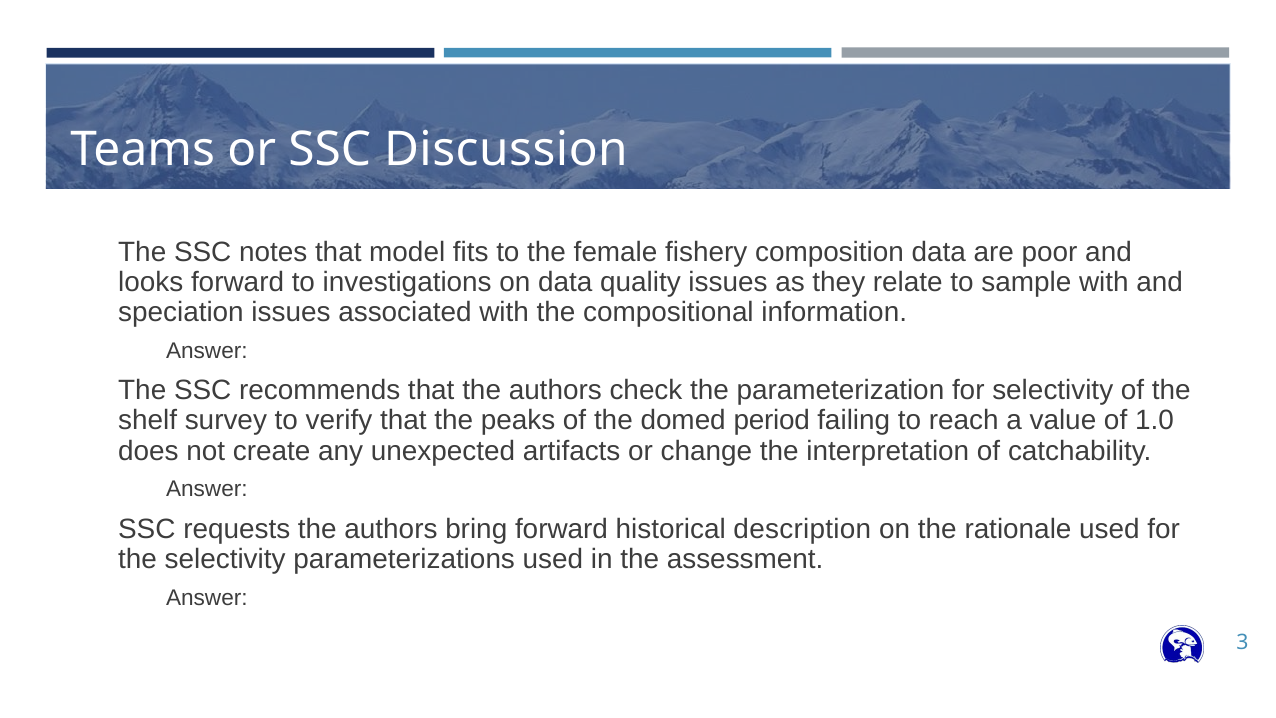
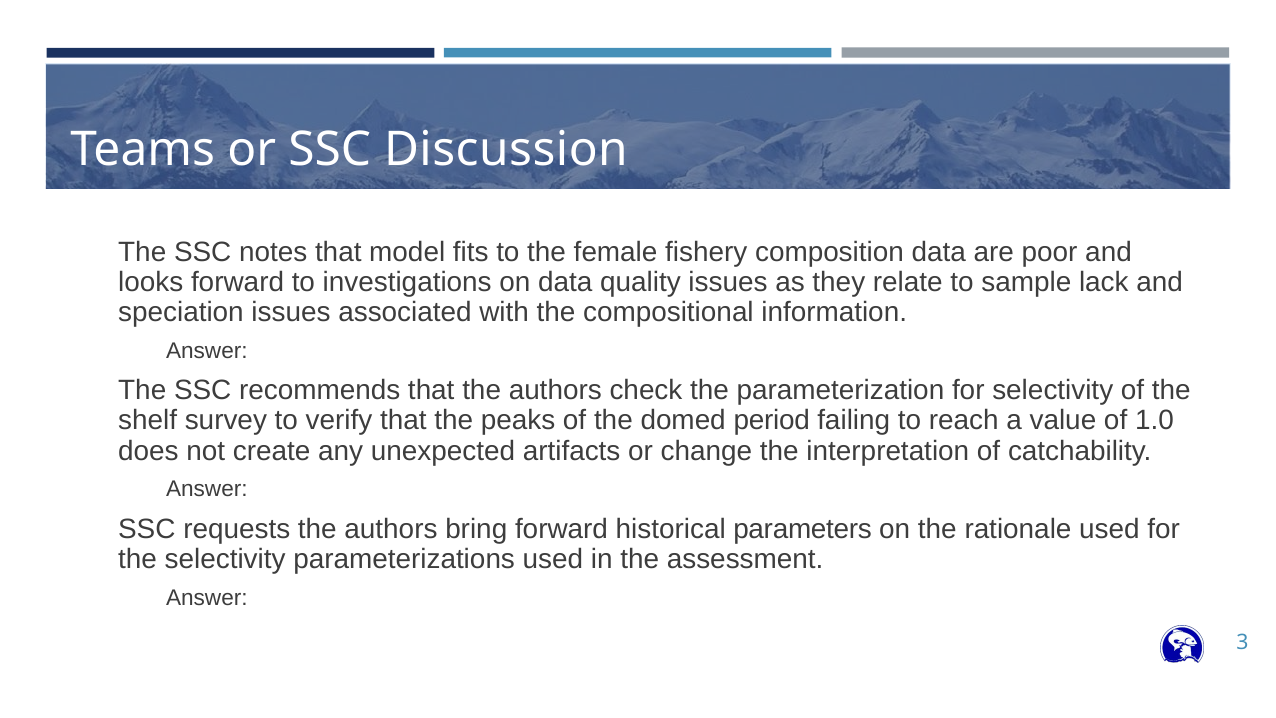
sample with: with -> lack
description: description -> parameters
